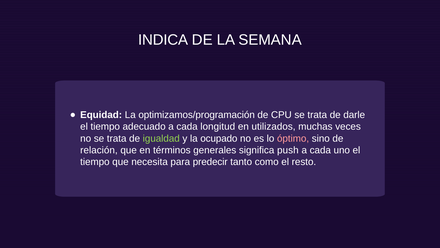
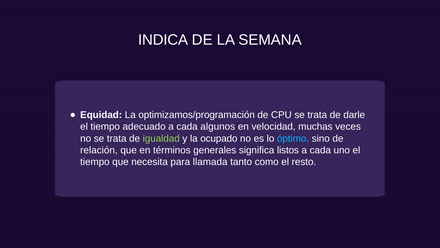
longitud: longitud -> algunos
utilizados: utilizados -> velocidad
óptimo colour: pink -> light blue
push: push -> listos
predecir: predecir -> llamada
